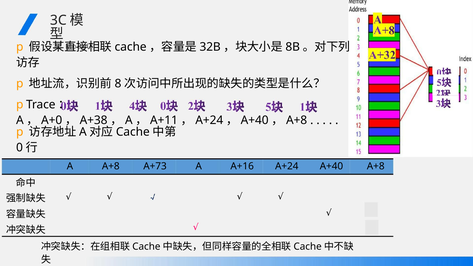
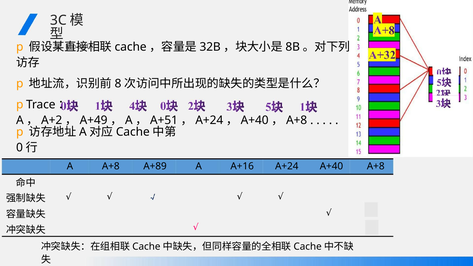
A+0: A+0 -> A+2
A+38: A+38 -> A+49
A+11: A+11 -> A+51
A+73: A+73 -> A+89
